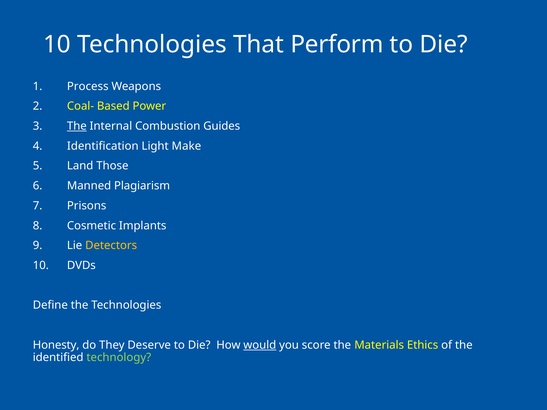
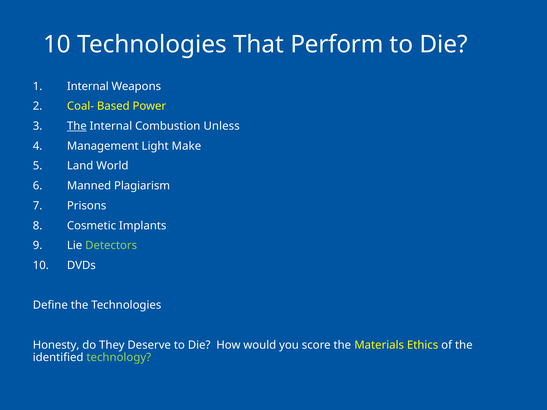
1 Process: Process -> Internal
Guides: Guides -> Unless
Identification: Identification -> Management
Those: Those -> World
Detectors colour: yellow -> light green
would underline: present -> none
